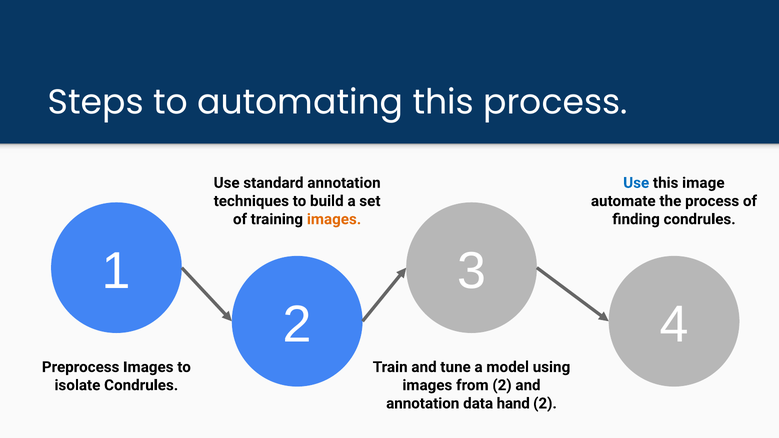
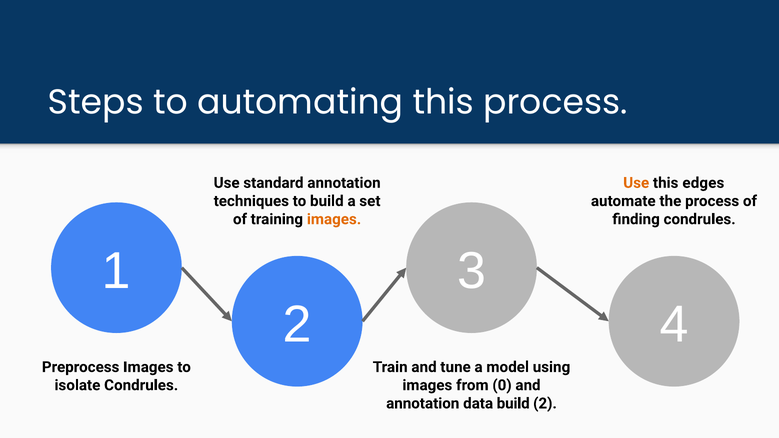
Use at (636, 183) colour: blue -> orange
image: image -> edges
from 2: 2 -> 0
data hand: hand -> build
